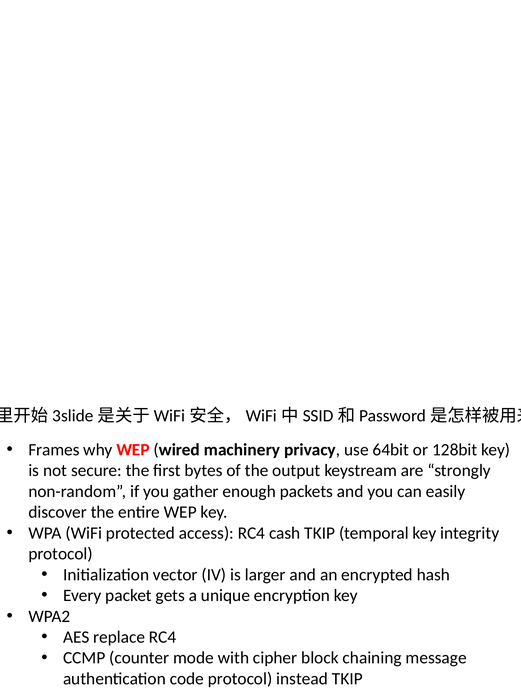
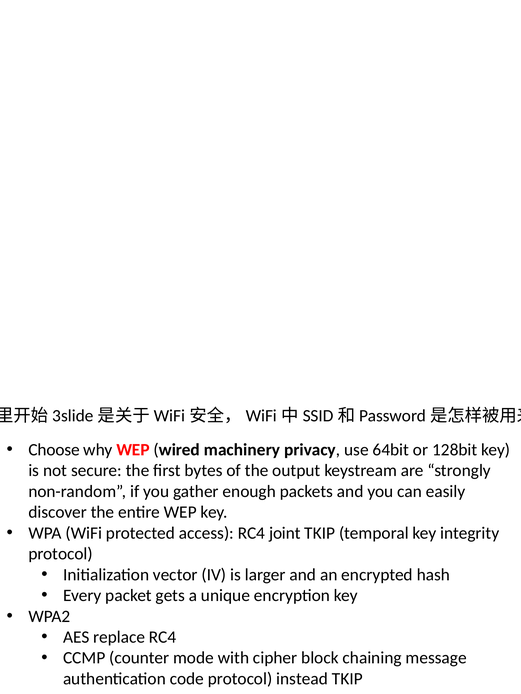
Frames: Frames -> Choose
cash: cash -> joint
